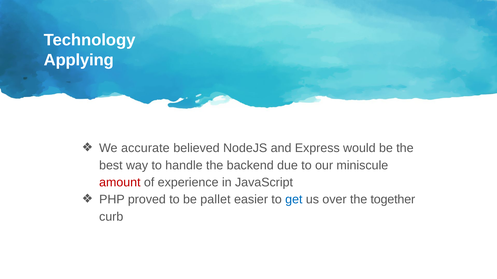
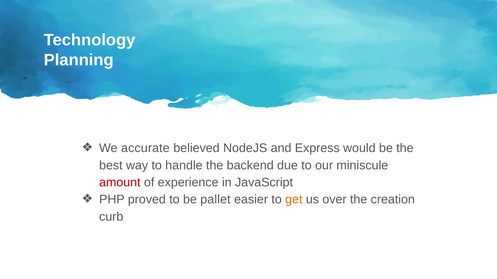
Applying: Applying -> Planning
get colour: blue -> orange
together: together -> creation
